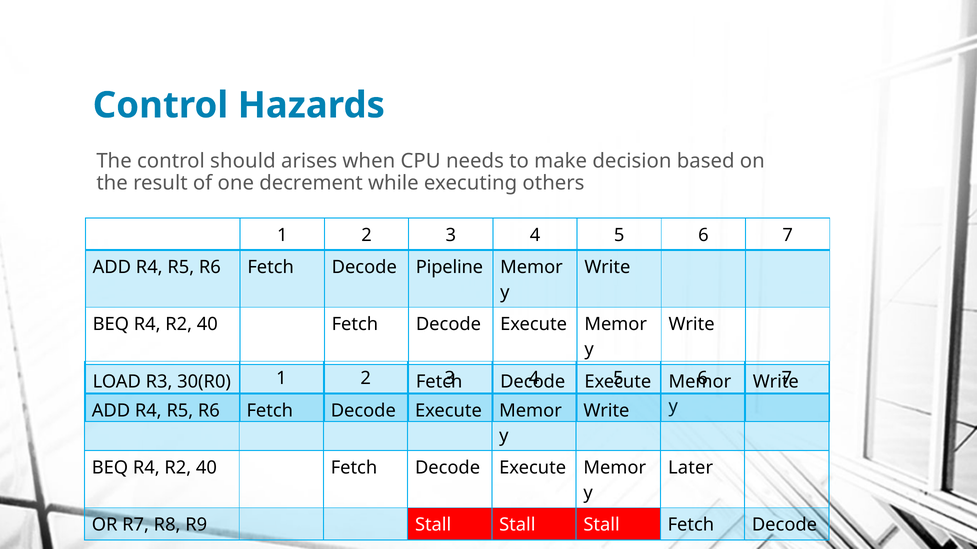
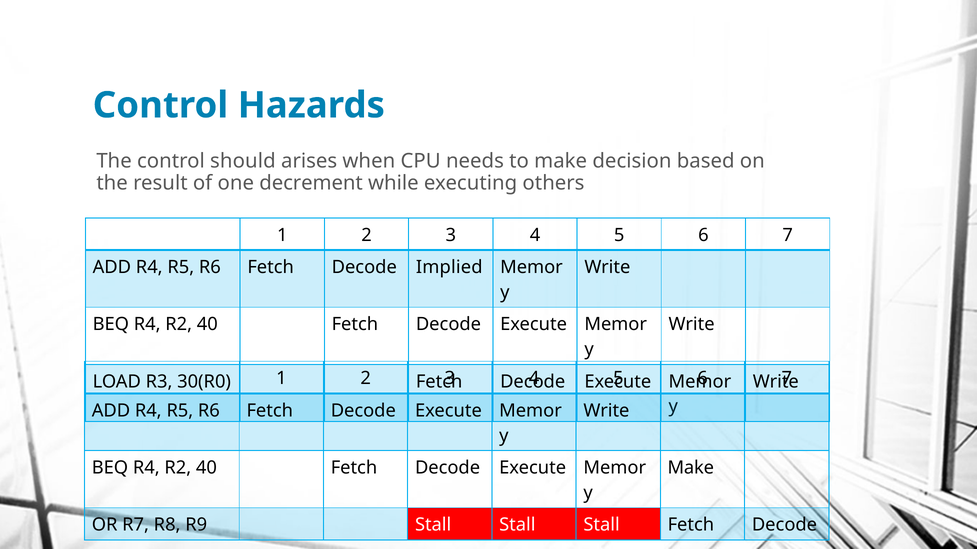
Pipeline: Pipeline -> Implied
Later at (691, 468): Later -> Make
